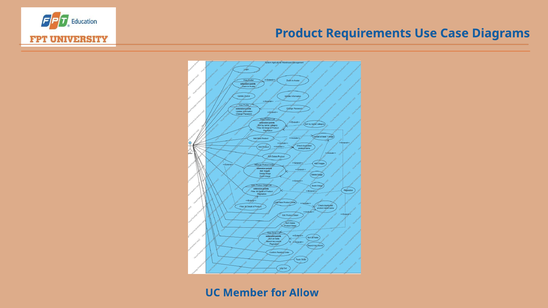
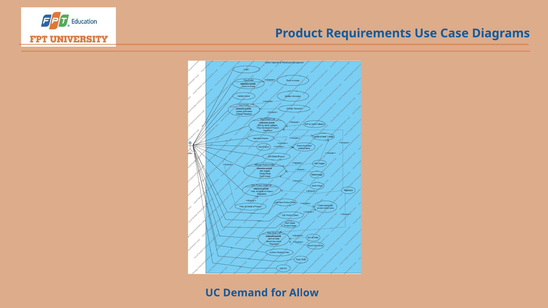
Member: Member -> Demand
